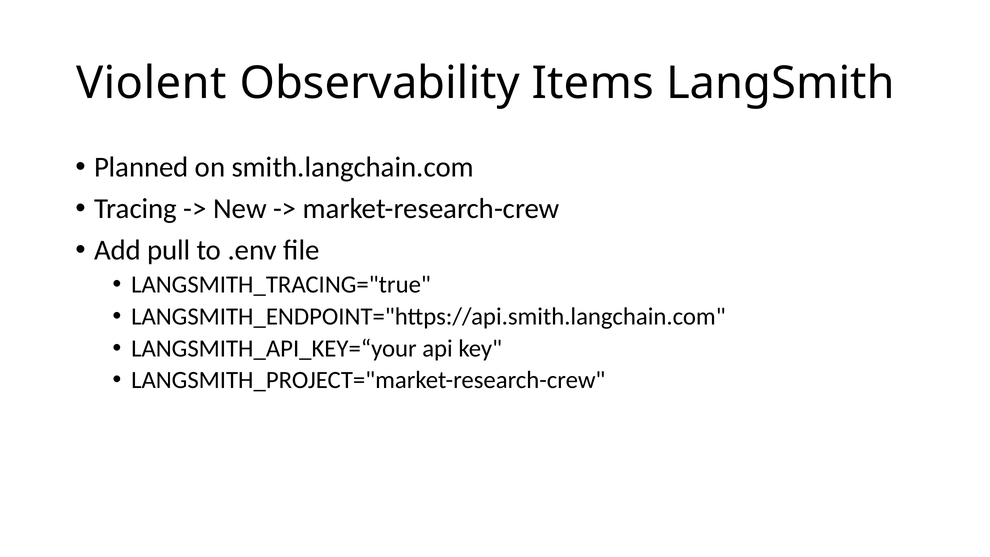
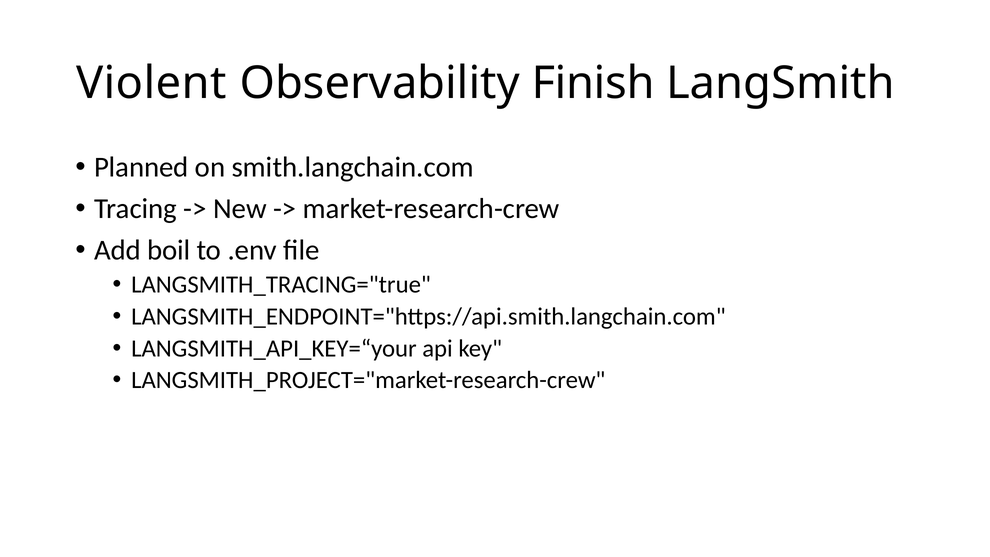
Items: Items -> Finish
pull: pull -> boil
